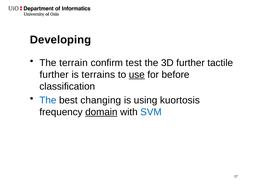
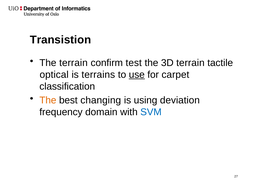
Developing: Developing -> Transistion
3D further: further -> terrain
further at (54, 74): further -> optical
before: before -> carpet
The at (48, 100) colour: blue -> orange
kuortosis: kuortosis -> deviation
domain underline: present -> none
